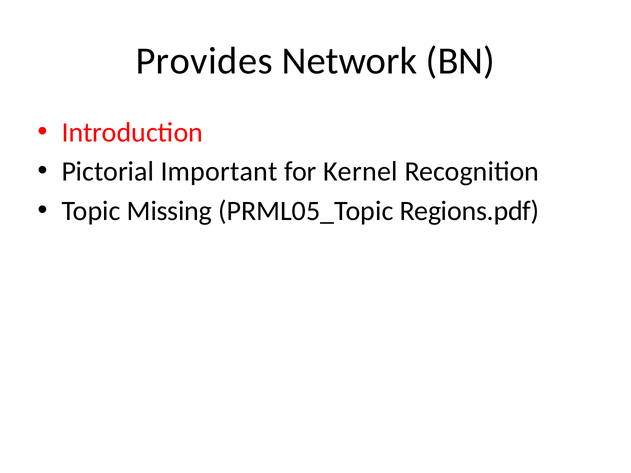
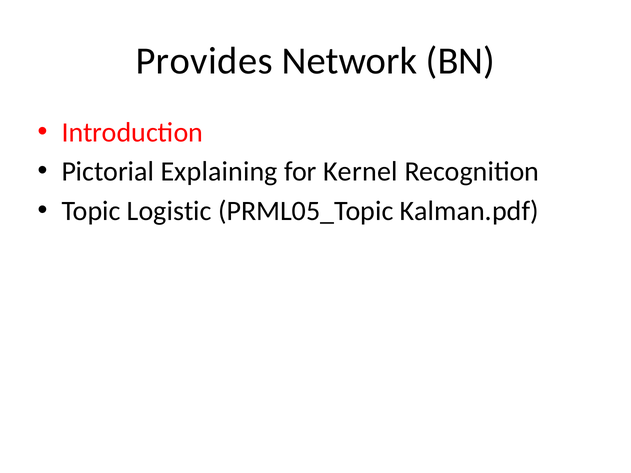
Important: Important -> Explaining
Missing: Missing -> Logistic
Regions.pdf: Regions.pdf -> Kalman.pdf
